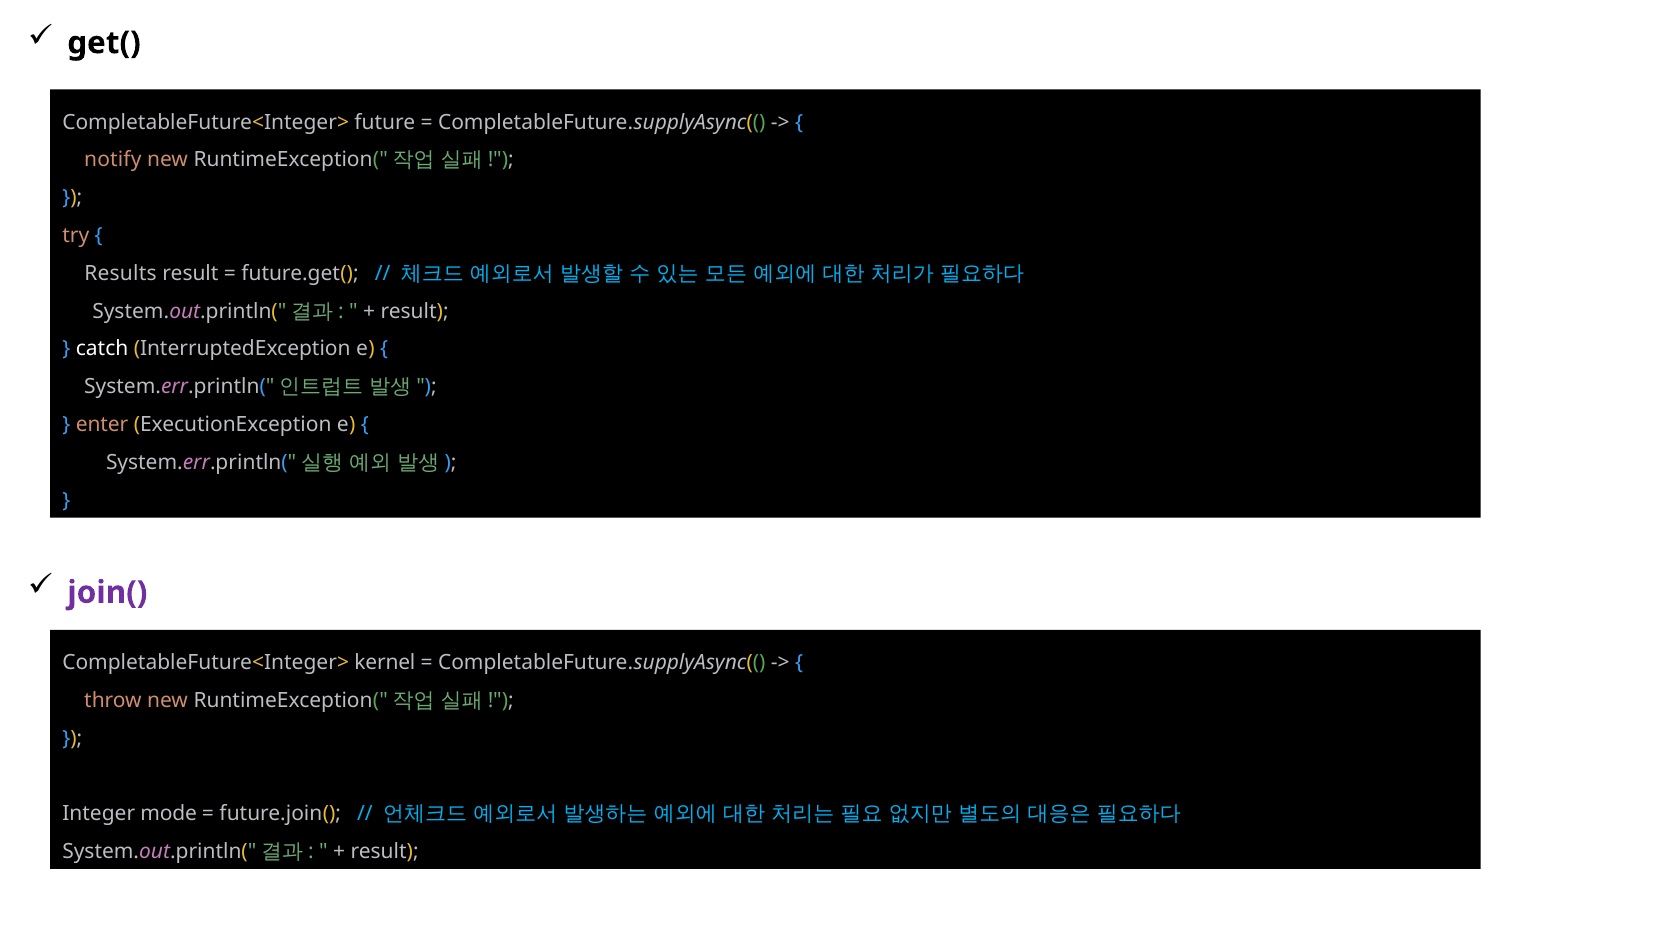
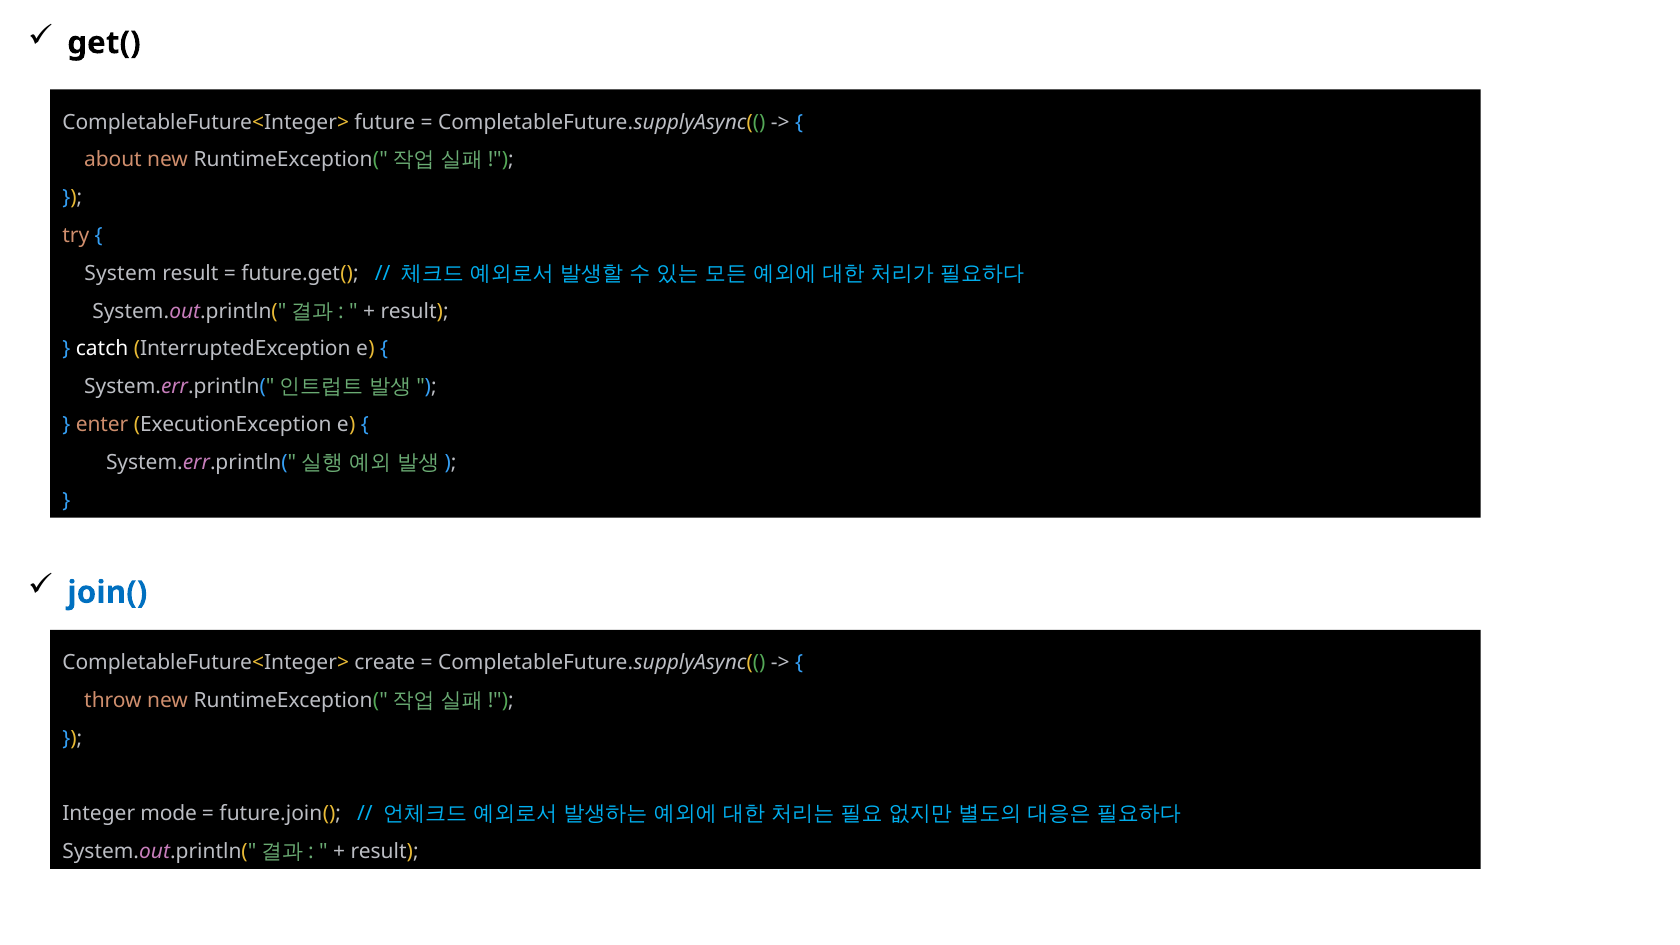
notify: notify -> about
Results: Results -> System
join( colour: purple -> blue
kernel: kernel -> create
